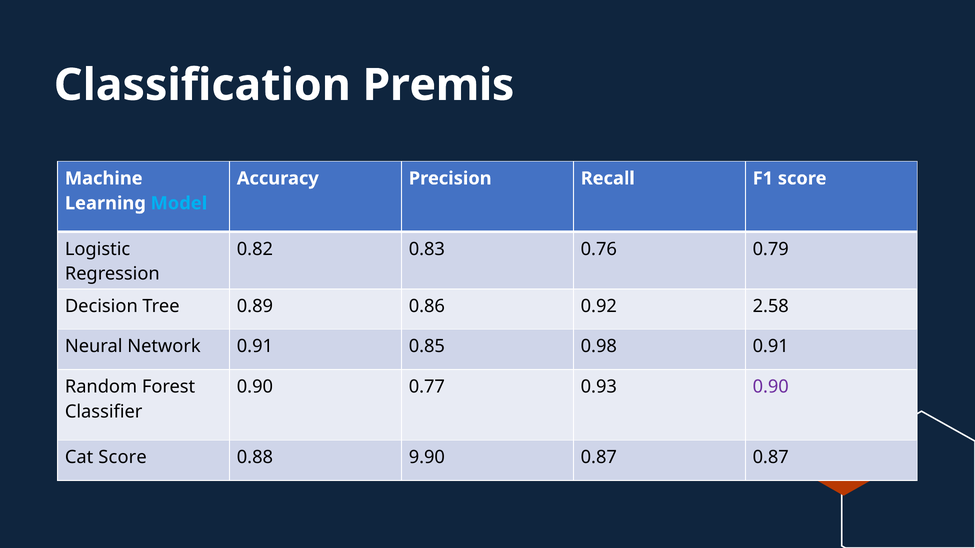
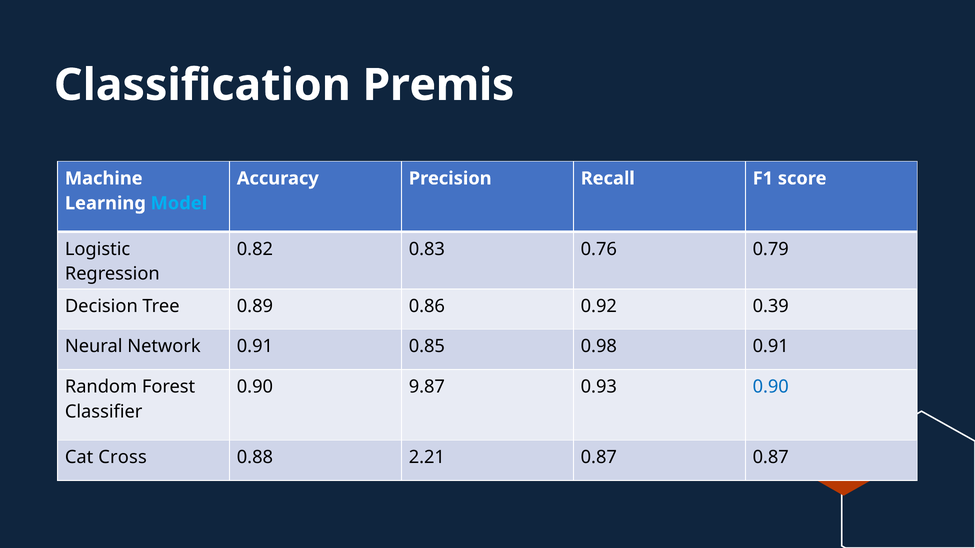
2.58: 2.58 -> 0.39
0.77: 0.77 -> 9.87
0.90 at (771, 387) colour: purple -> blue
Cat Score: Score -> Cross
9.90: 9.90 -> 2.21
